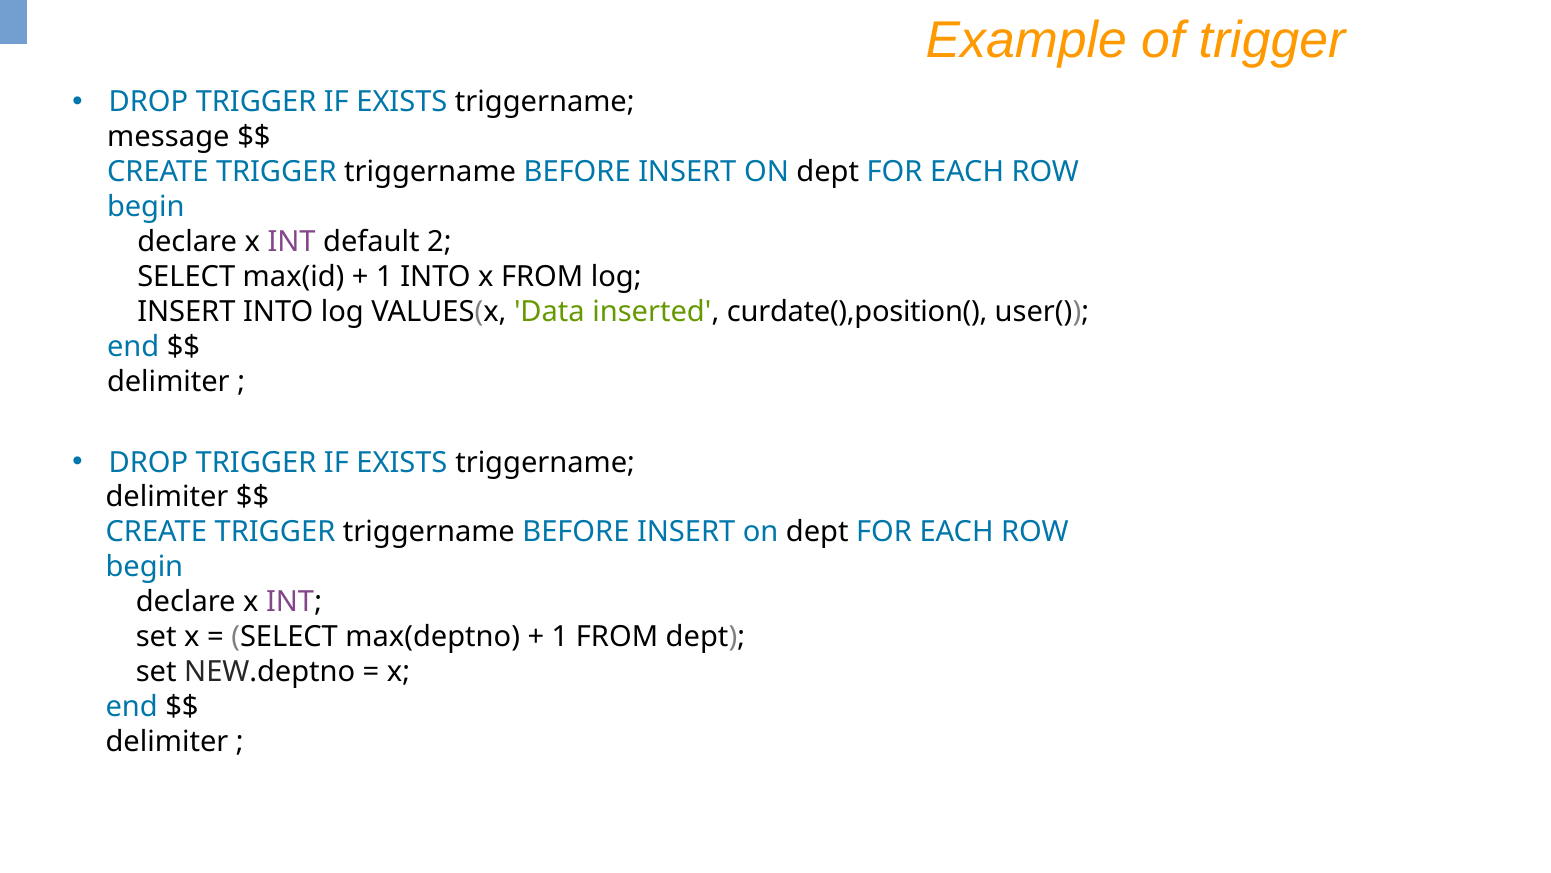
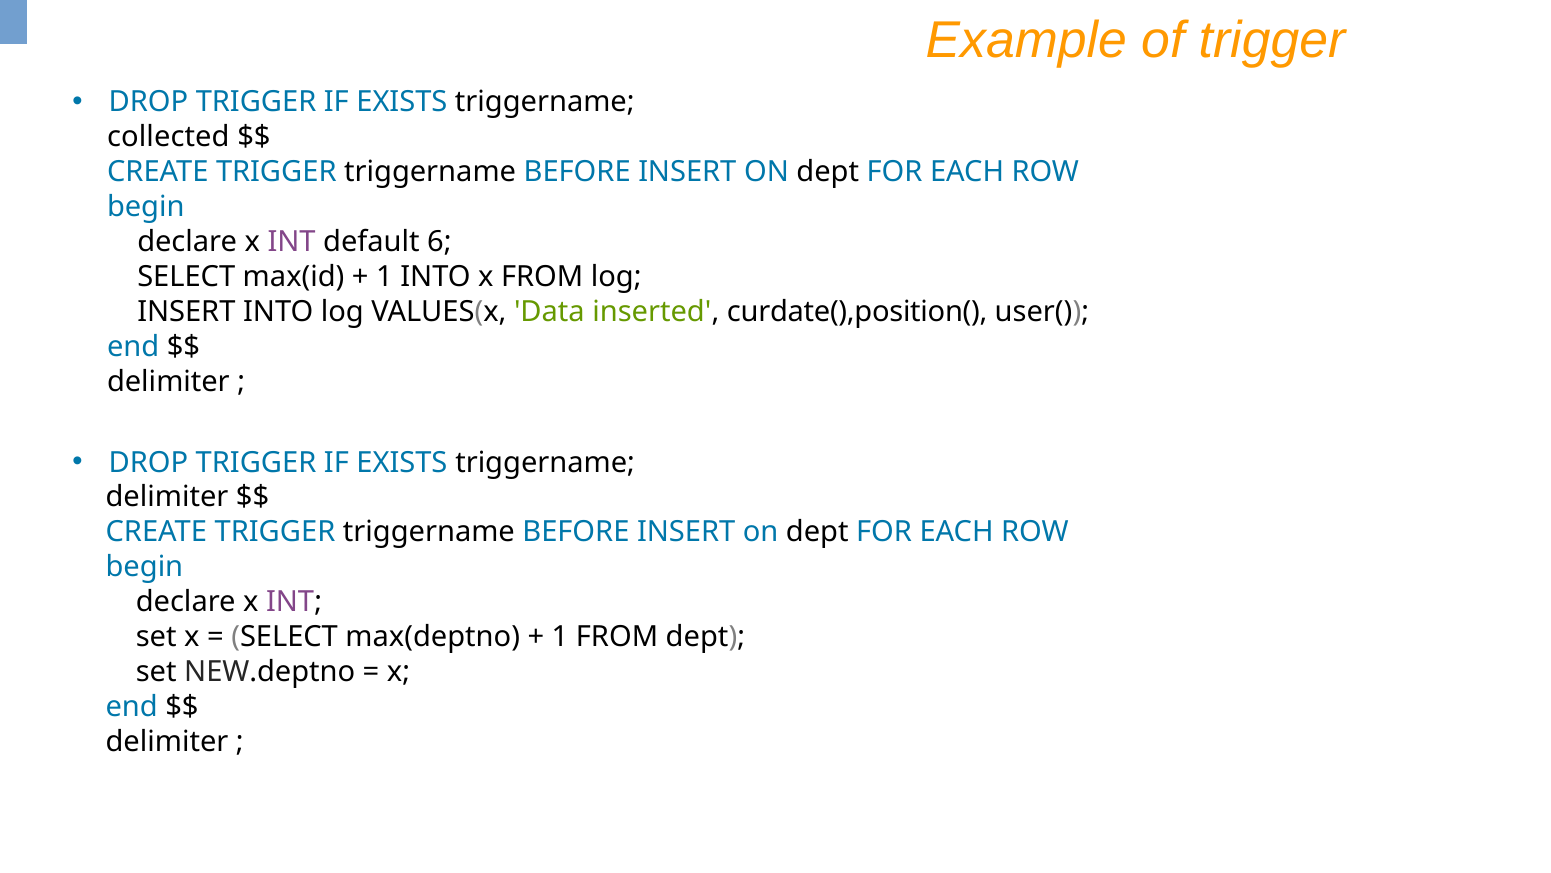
message: message -> collected
2: 2 -> 6
